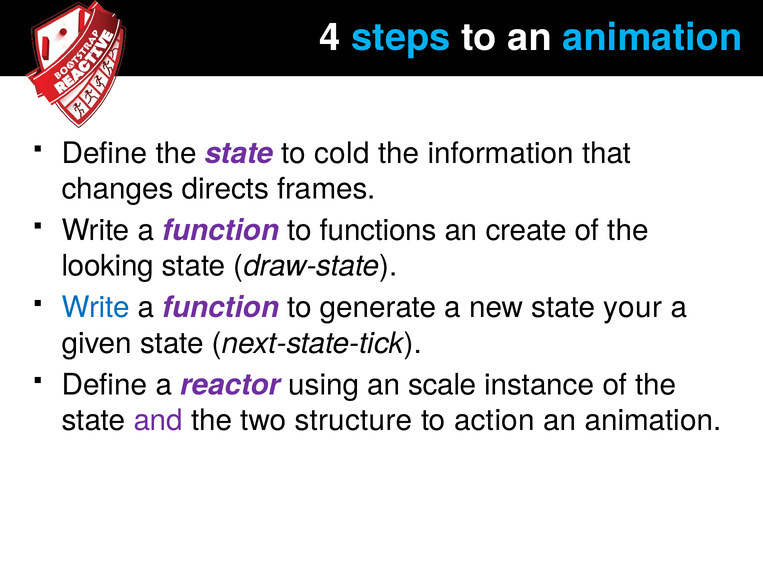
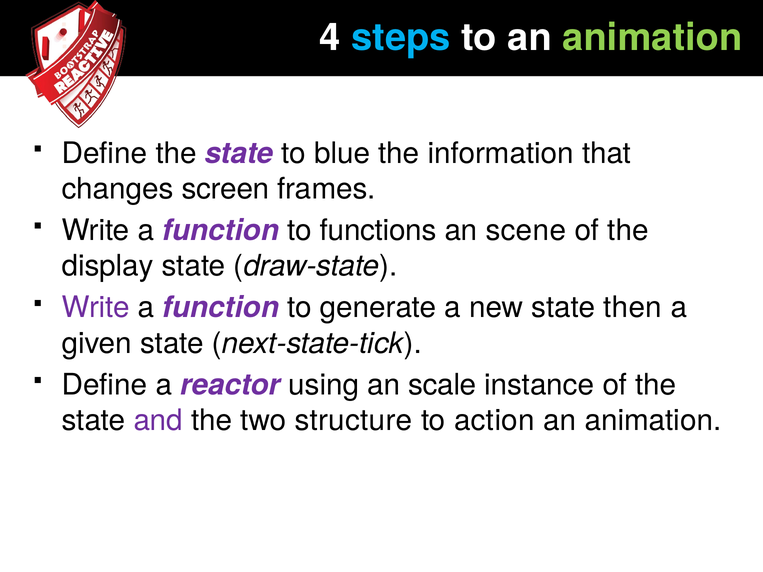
animation at (652, 38) colour: light blue -> light green
cold: cold -> blue
directs: directs -> screen
create: create -> scene
looking: looking -> display
Write at (96, 308) colour: blue -> purple
your: your -> then
